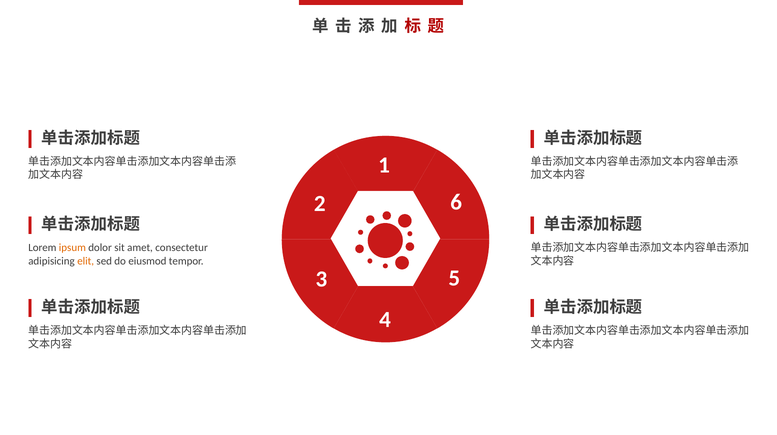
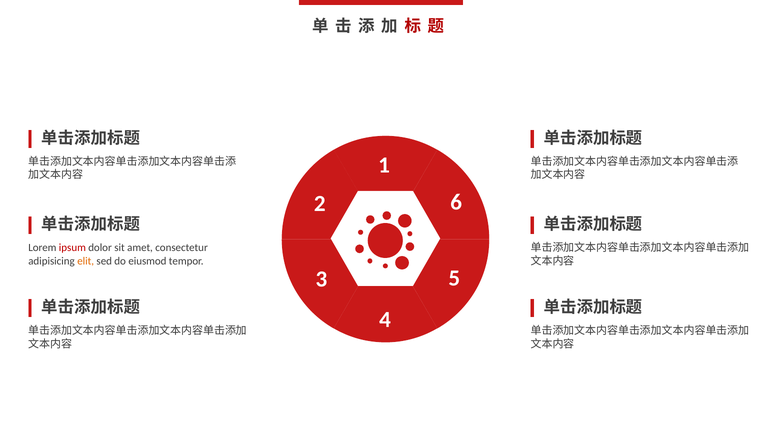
ipsum colour: orange -> red
